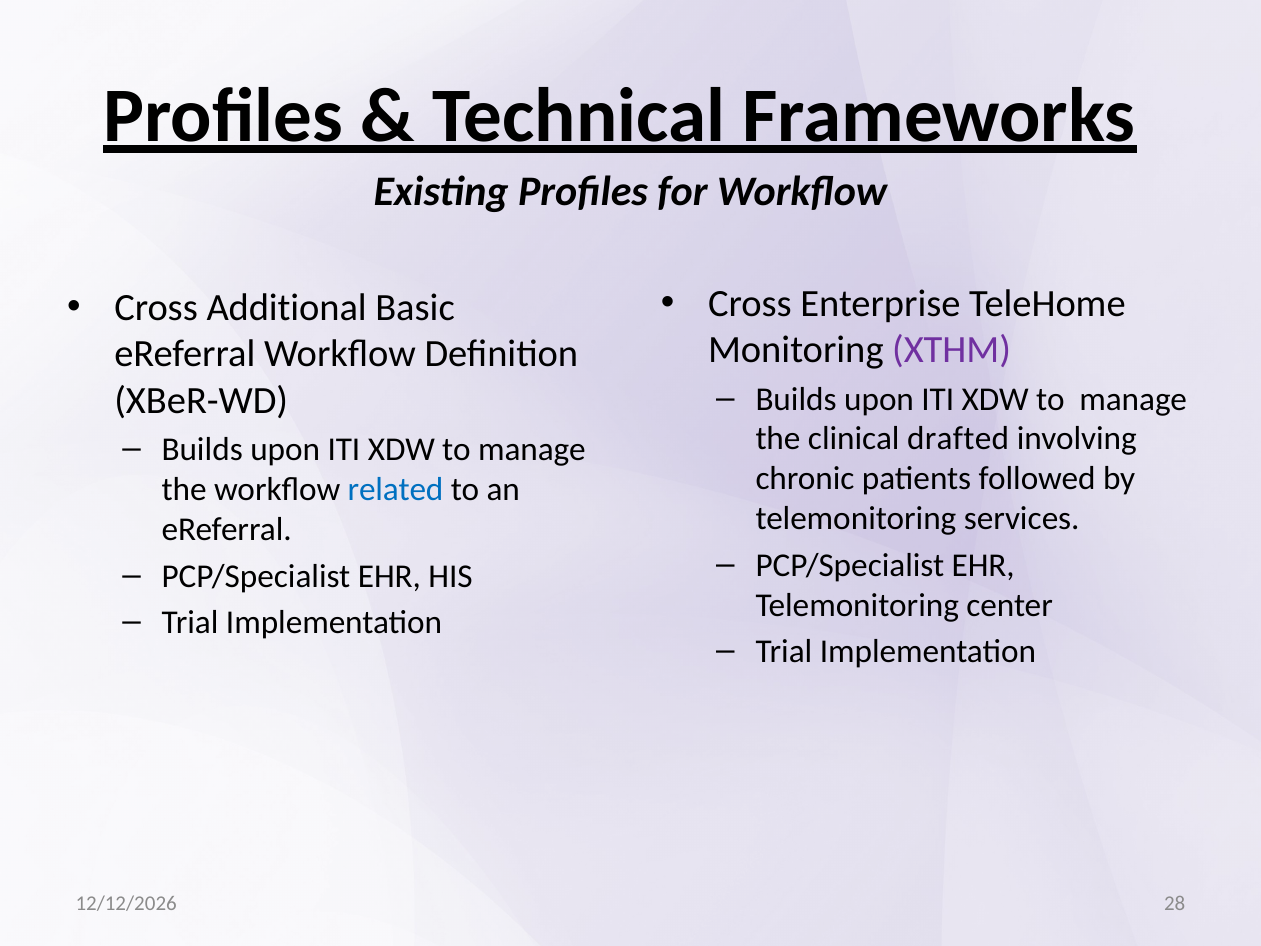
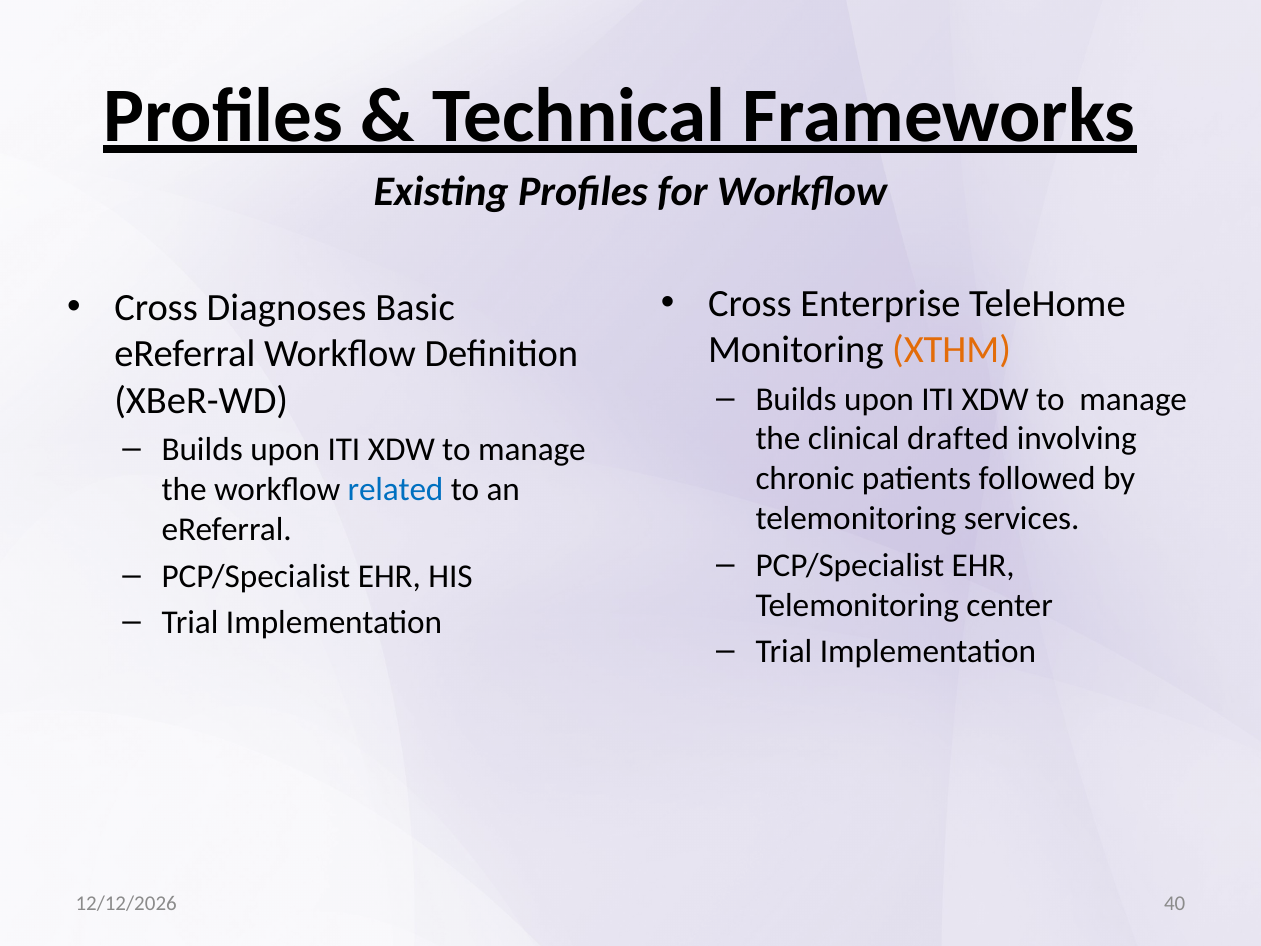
Additional: Additional -> Diagnoses
XTHM colour: purple -> orange
28: 28 -> 40
